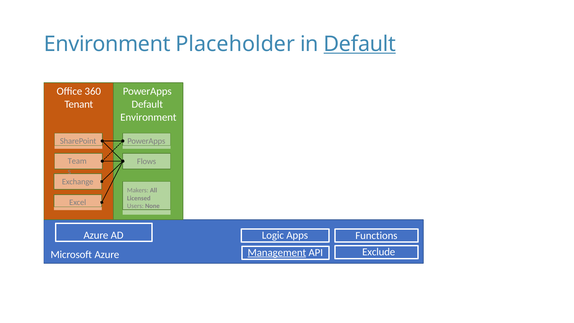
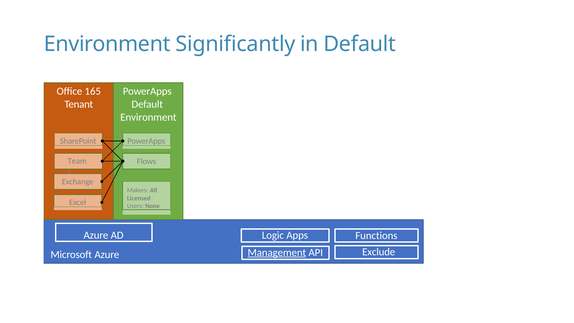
Placeholder: Placeholder -> Significantly
Default at (360, 44) underline: present -> none
360: 360 -> 165
